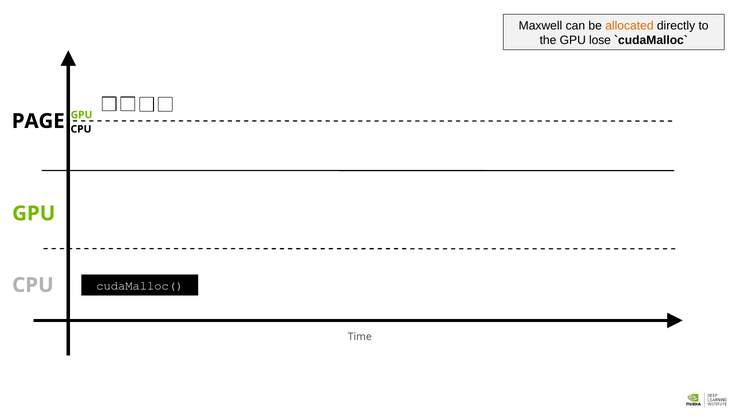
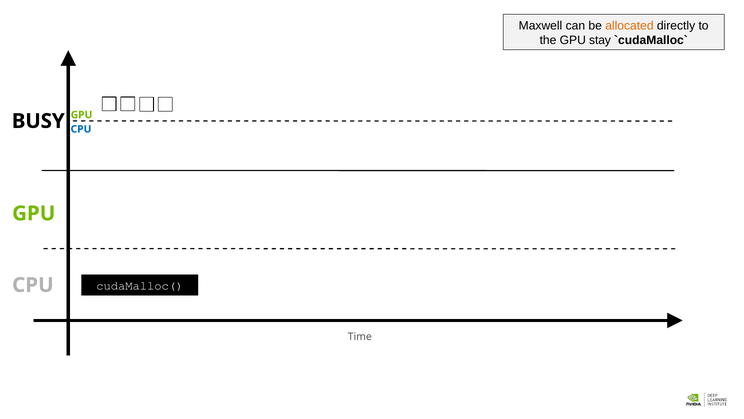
lose: lose -> stay
PAGE: PAGE -> BUSY
CPU at (81, 129) colour: black -> blue
